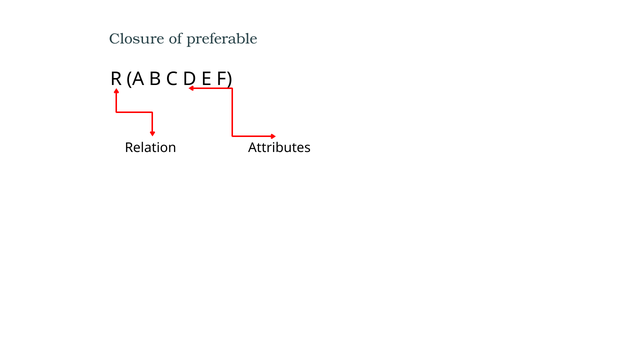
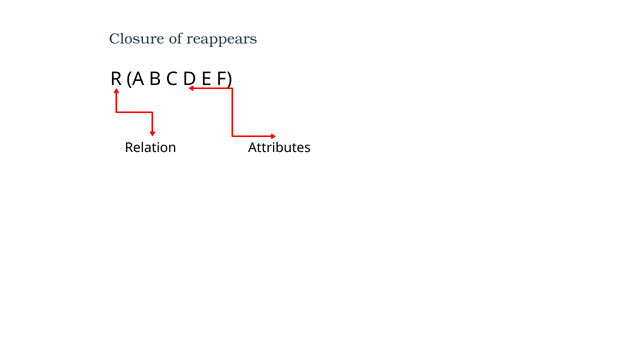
preferable: preferable -> reappears
